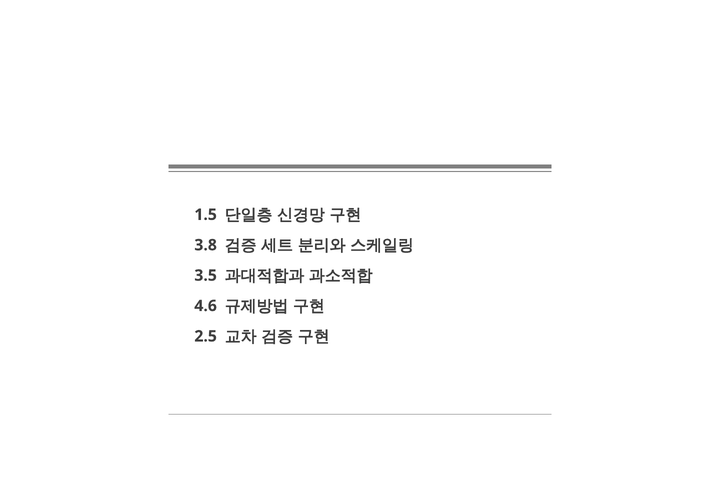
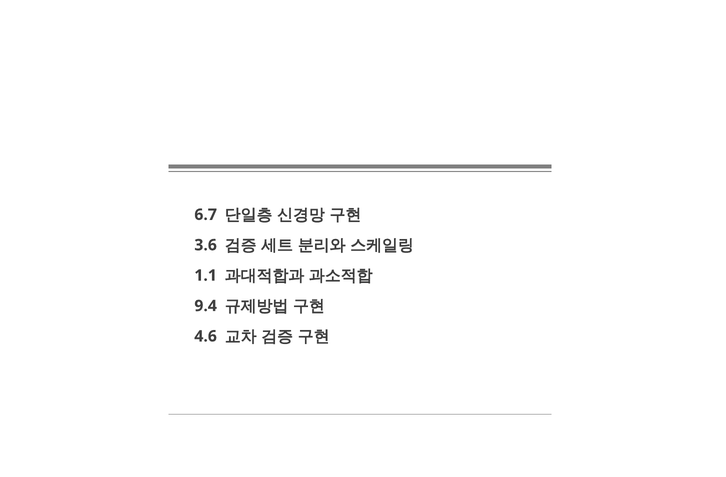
1.5: 1.5 -> 6.7
3.8: 3.8 -> 3.6
3.5: 3.5 -> 1.1
4.6: 4.6 -> 9.4
2.5: 2.5 -> 4.6
